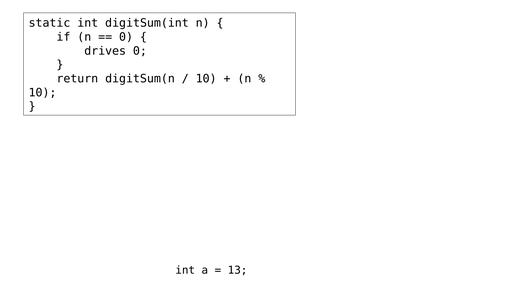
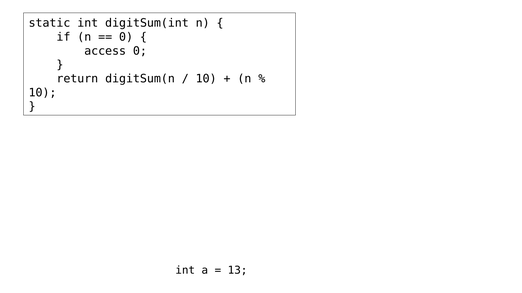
drives: drives -> access
